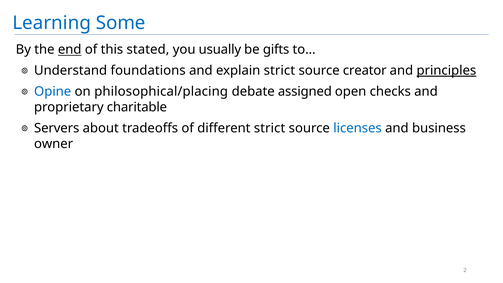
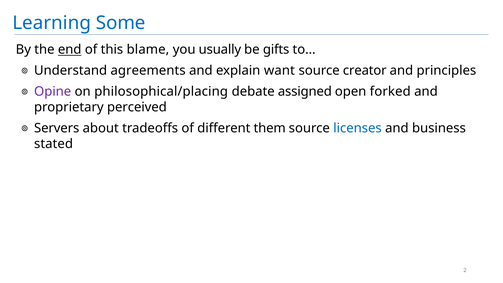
stated: stated -> blame
foundations: foundations -> agreements
explain strict: strict -> want
principles underline: present -> none
Opine colour: blue -> purple
checks: checks -> forked
charitable: charitable -> perceived
different strict: strict -> them
owner: owner -> stated
